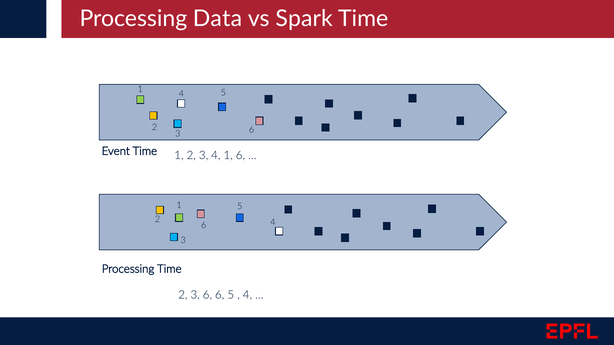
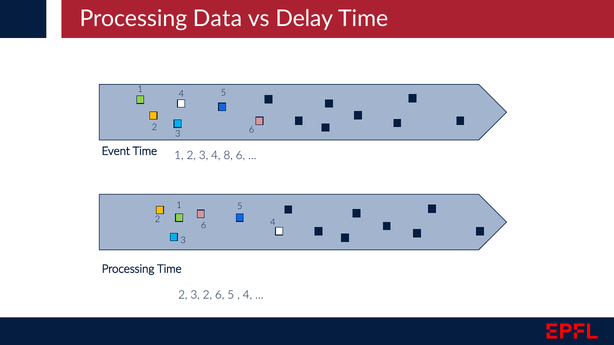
Spark: Spark -> Delay
4 1: 1 -> 8
6 at (207, 295): 6 -> 2
